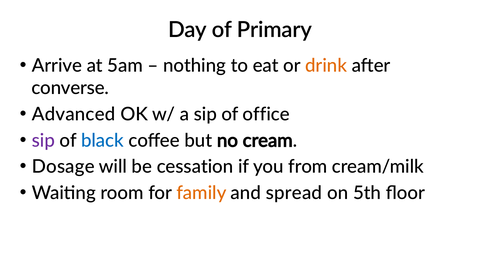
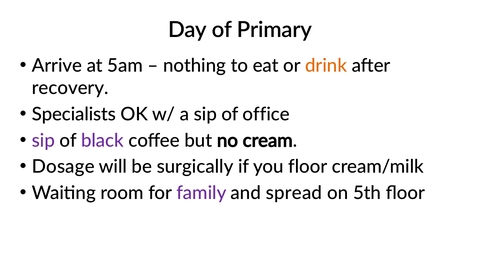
converse: converse -> recovery
Advanced: Advanced -> Specialists
black colour: blue -> purple
cessation: cessation -> surgically
you from: from -> floor
family colour: orange -> purple
